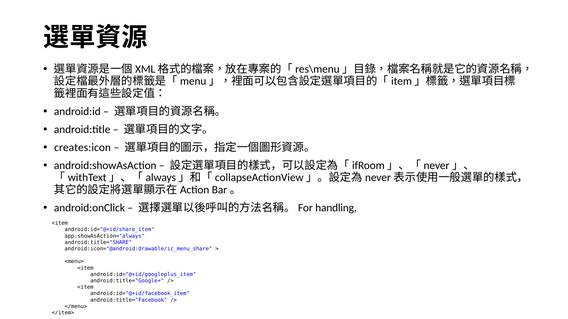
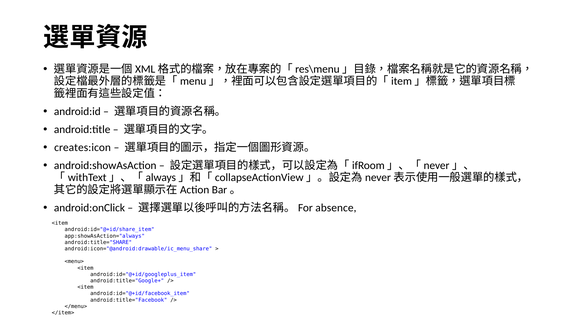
handling: handling -> absence
